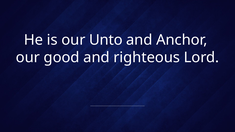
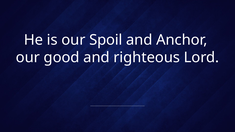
Unto: Unto -> Spoil
